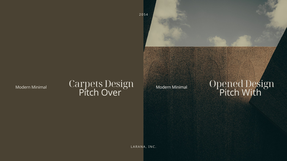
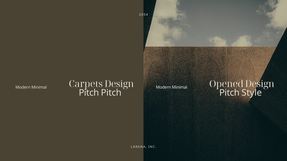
Over at (111, 93): Over -> Pitch
With: With -> Style
